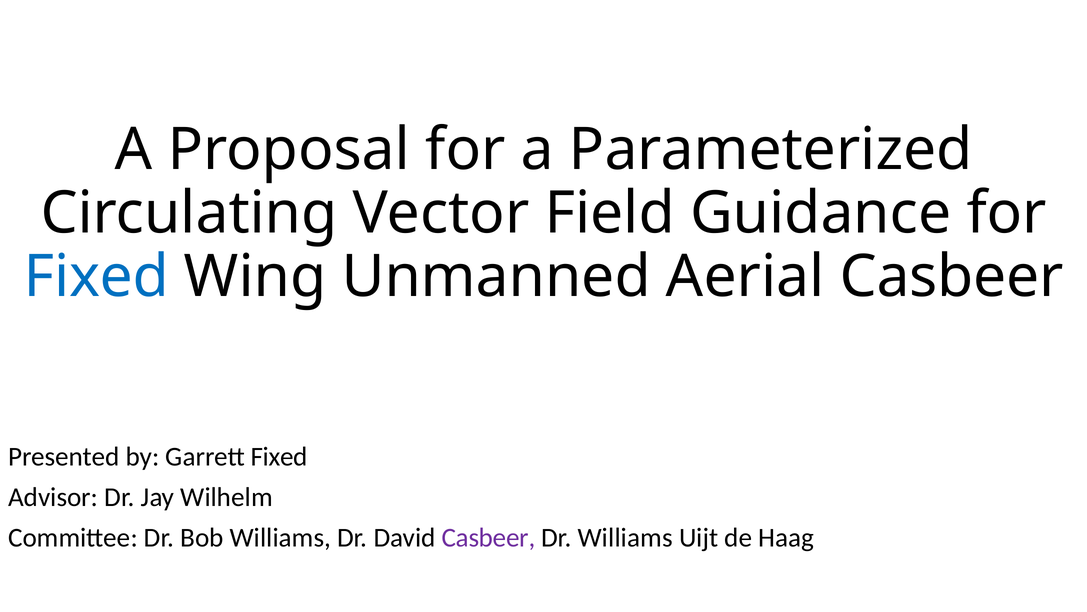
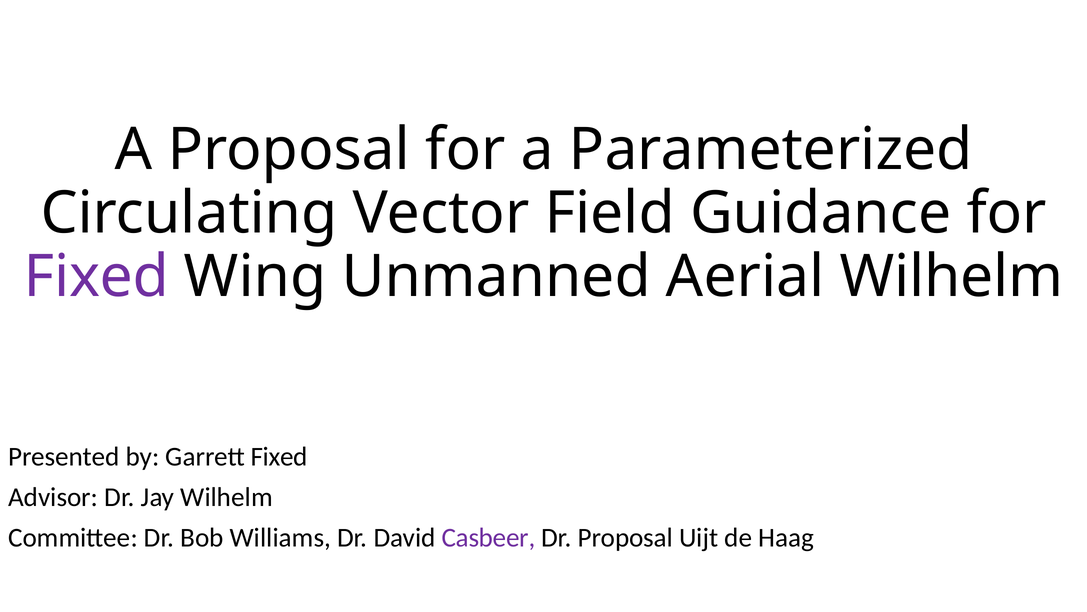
Fixed at (96, 277) colour: blue -> purple
Aerial Casbeer: Casbeer -> Wilhelm
Dr Williams: Williams -> Proposal
